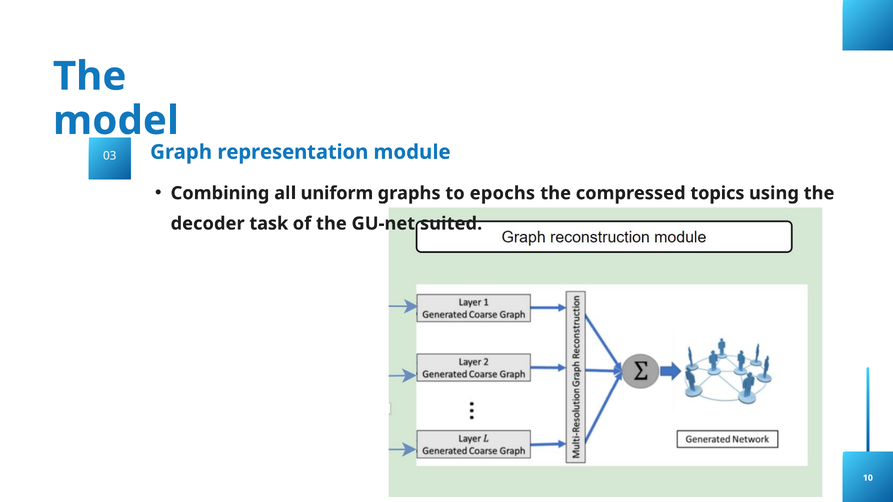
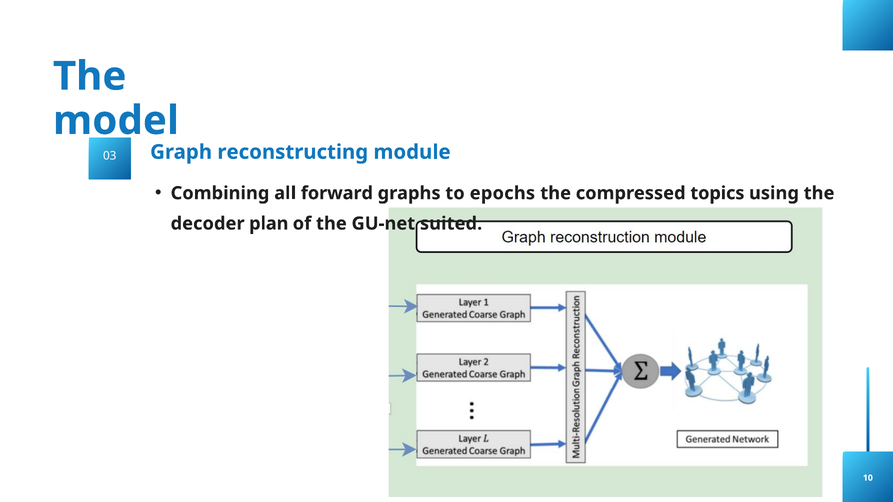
representation: representation -> reconstructing
uniform: uniform -> forward
task: task -> plan
